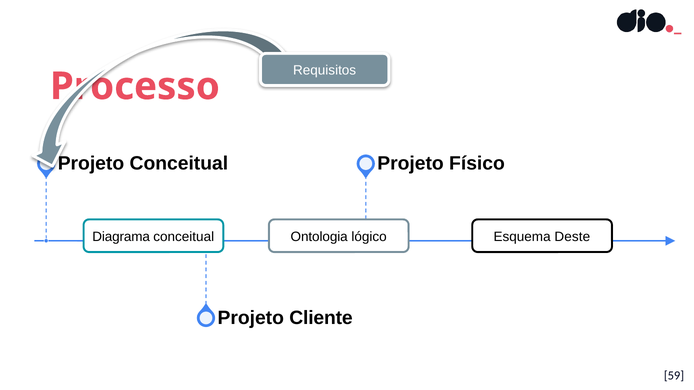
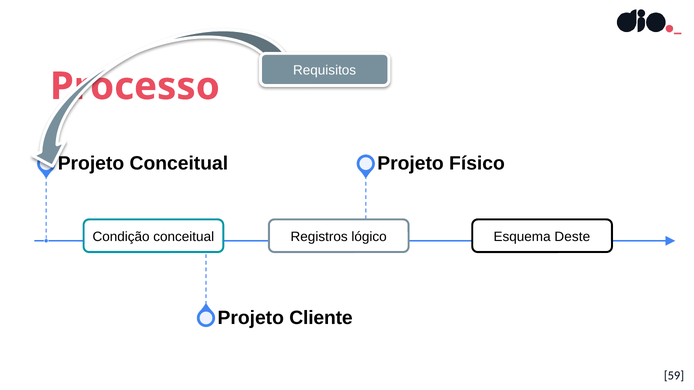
Diagrama: Diagrama -> Condição
Ontologia: Ontologia -> Registros
